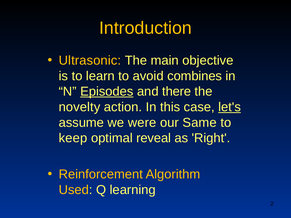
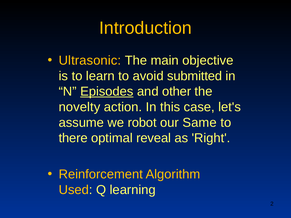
combines: combines -> submitted
there: there -> other
let's underline: present -> none
were: were -> robot
keep: keep -> there
